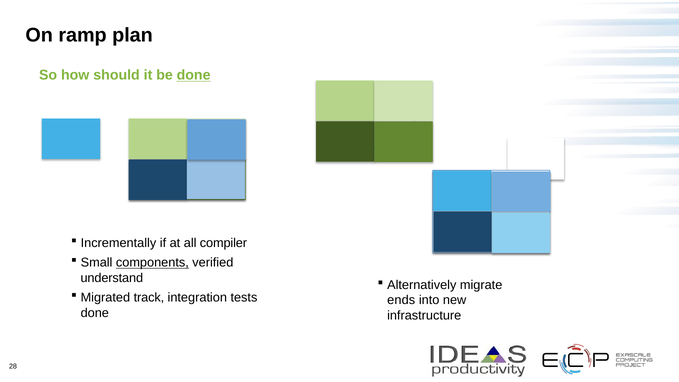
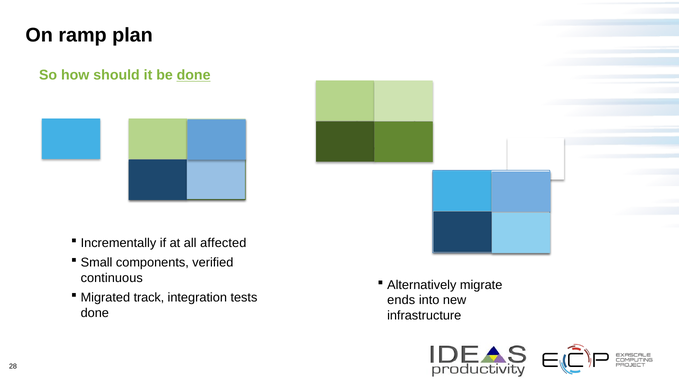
compiler: compiler -> affected
components underline: present -> none
understand: understand -> continuous
